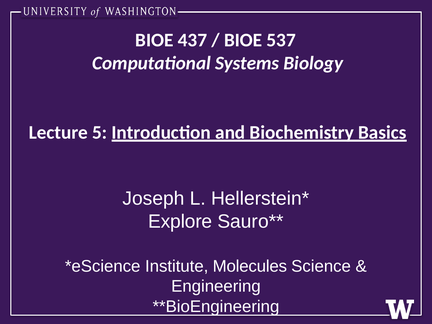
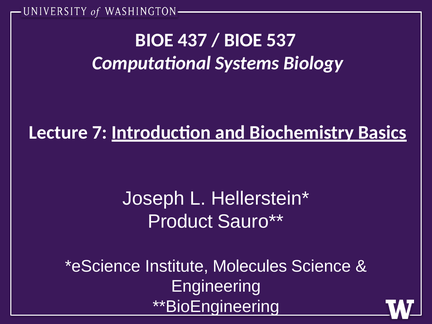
5: 5 -> 7
Explore: Explore -> Product
